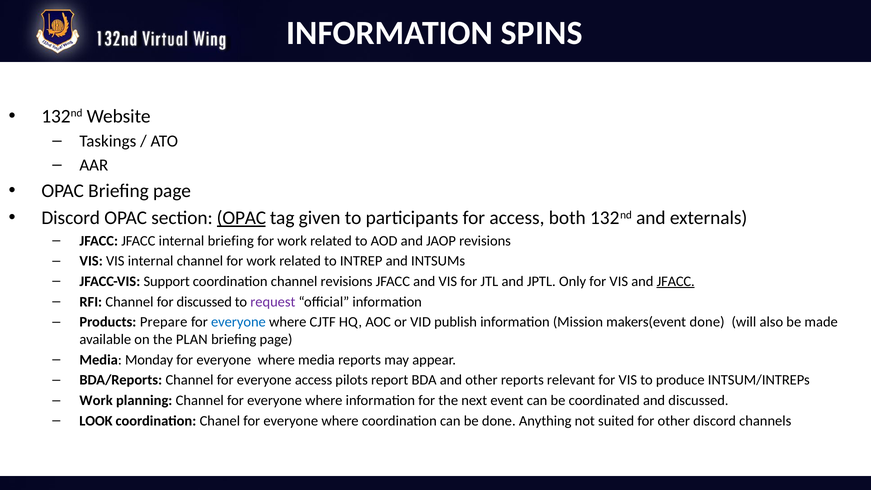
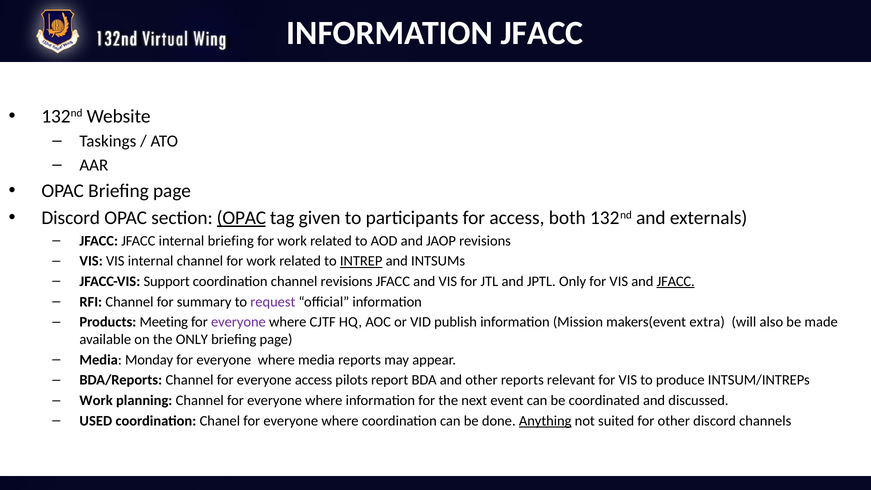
INFORMATION SPINS: SPINS -> JFACC
INTREP underline: none -> present
for discussed: discussed -> summary
Prepare: Prepare -> Meeting
everyone at (238, 322) colour: blue -> purple
makers(event done: done -> extra
the PLAN: PLAN -> ONLY
LOOK: LOOK -> USED
Anything underline: none -> present
